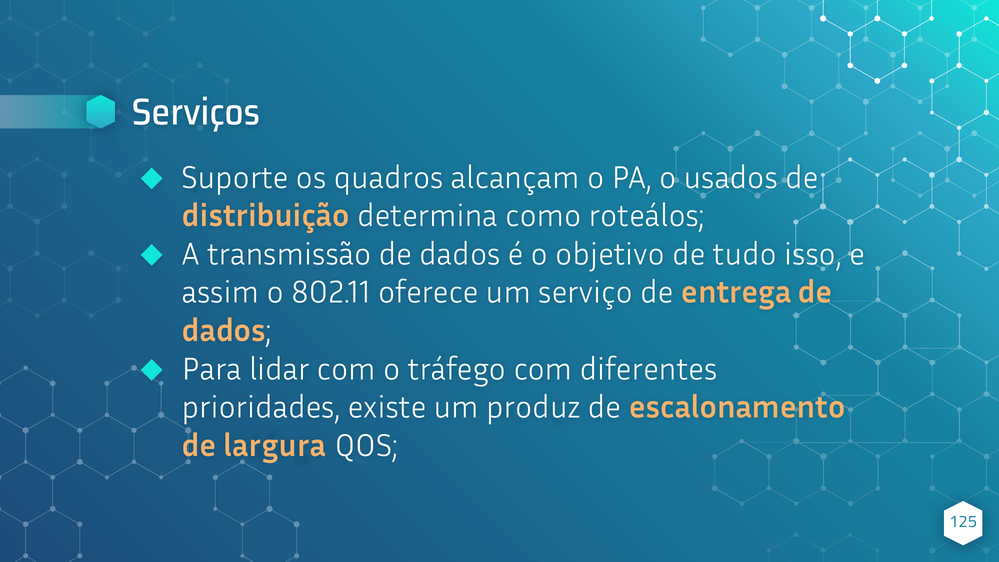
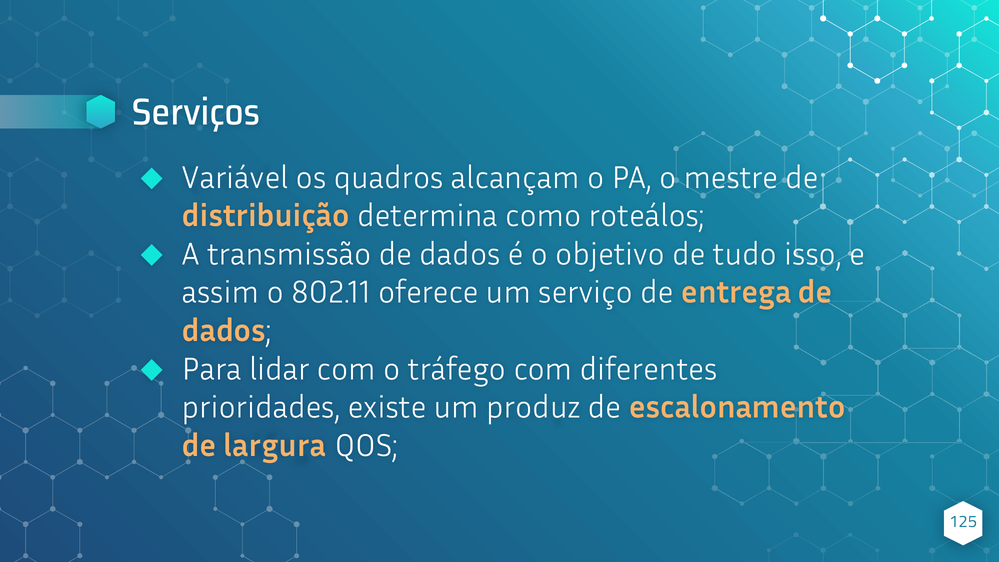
Suporte: Suporte -> Variável
usados: usados -> mestre
